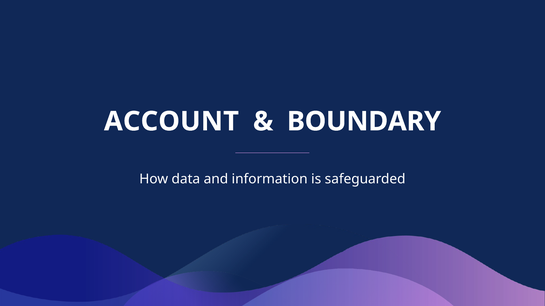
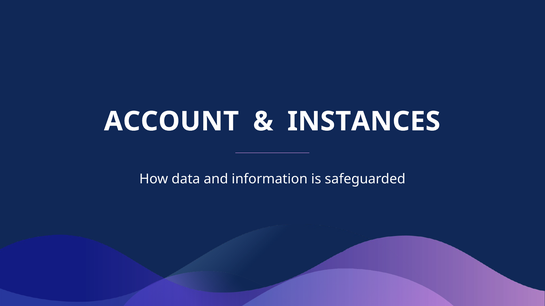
BOUNDARY: BOUNDARY -> INSTANCES
